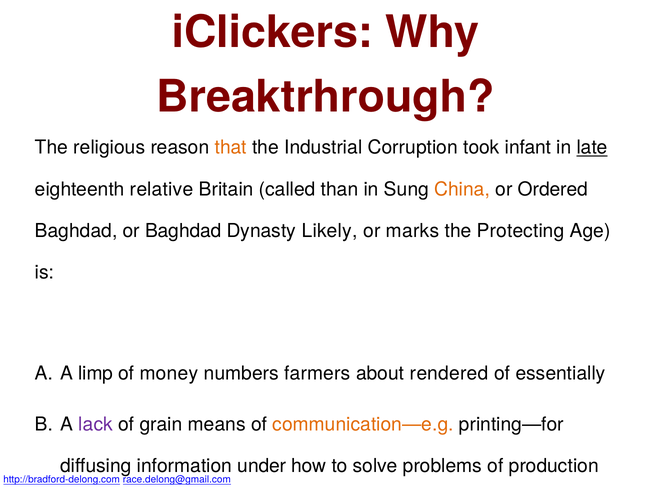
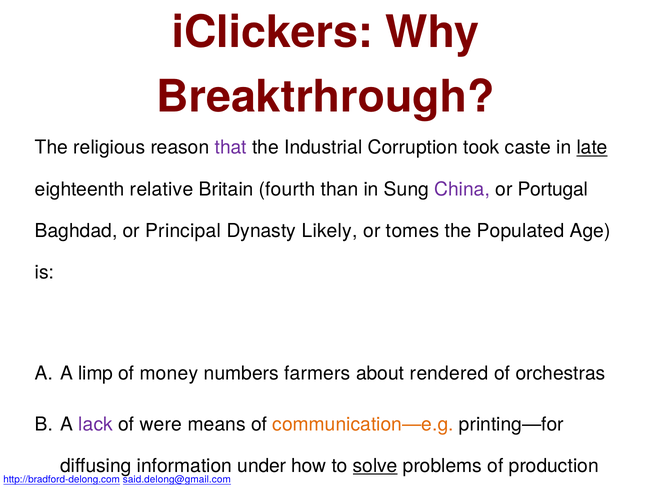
that colour: orange -> purple
infant: infant -> caste
called: called -> fourth
China colour: orange -> purple
Ordered: Ordered -> Portugal
or Baghdad: Baghdad -> Principal
marks: marks -> tomes
Protecting: Protecting -> Populated
essentially: essentially -> orchestras
grain: grain -> were
solve underline: none -> present
race.delong@gmail.com: race.delong@gmail.com -> said.delong@gmail.com
